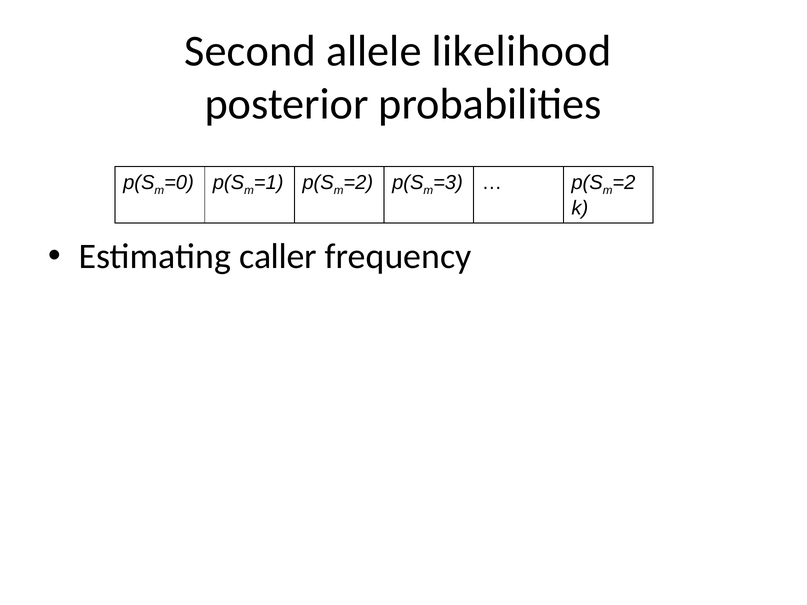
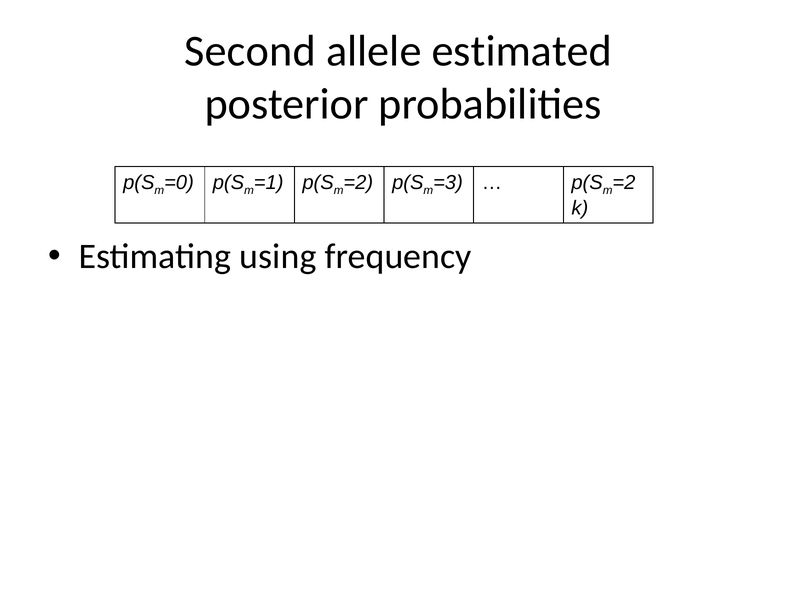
likelihood: likelihood -> estimated
caller: caller -> using
